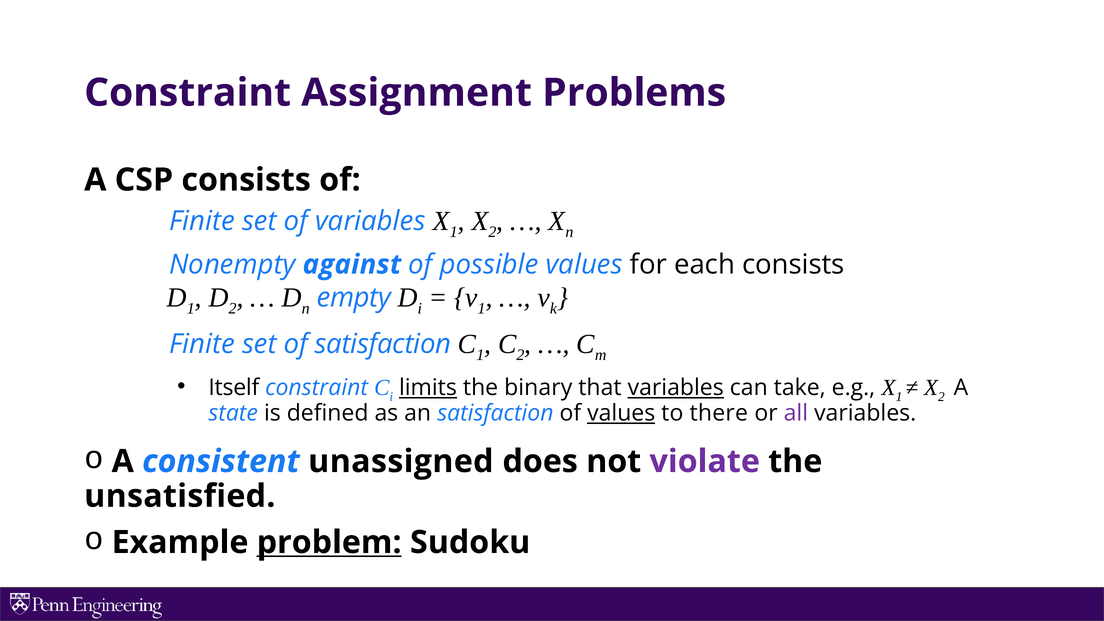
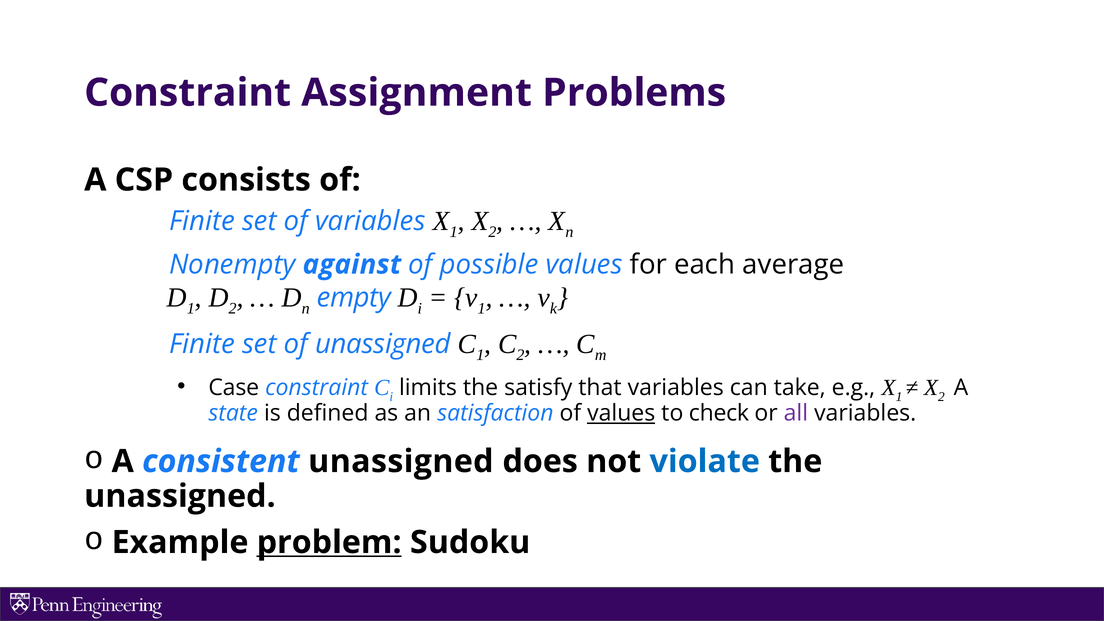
each consists: consists -> average
of satisfaction: satisfaction -> unassigned
Itself: Itself -> Case
limits underline: present -> none
binary: binary -> satisfy
variables at (676, 388) underline: present -> none
there: there -> check
violate colour: purple -> blue
unsatisfied at (180, 496): unsatisfied -> unassigned
